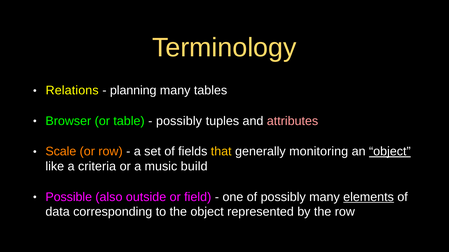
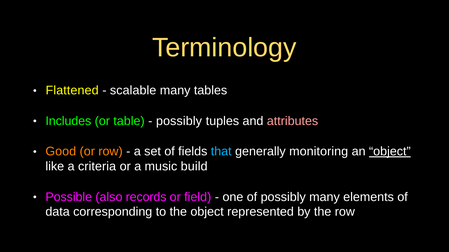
Relations: Relations -> Flattened
planning: planning -> scalable
Browser: Browser -> Includes
Scale: Scale -> Good
that colour: yellow -> light blue
outside: outside -> records
elements underline: present -> none
